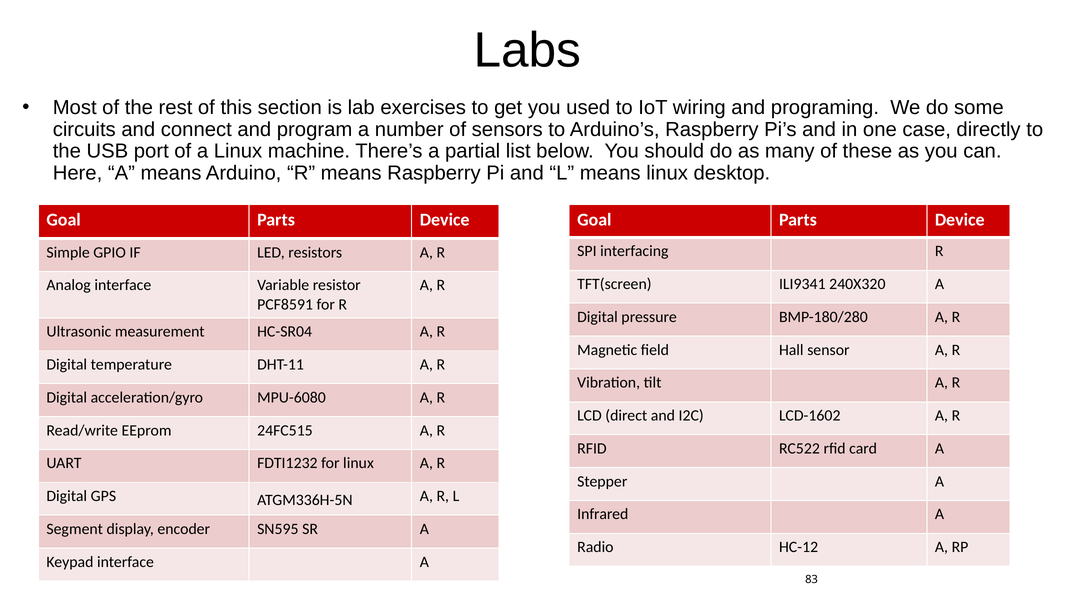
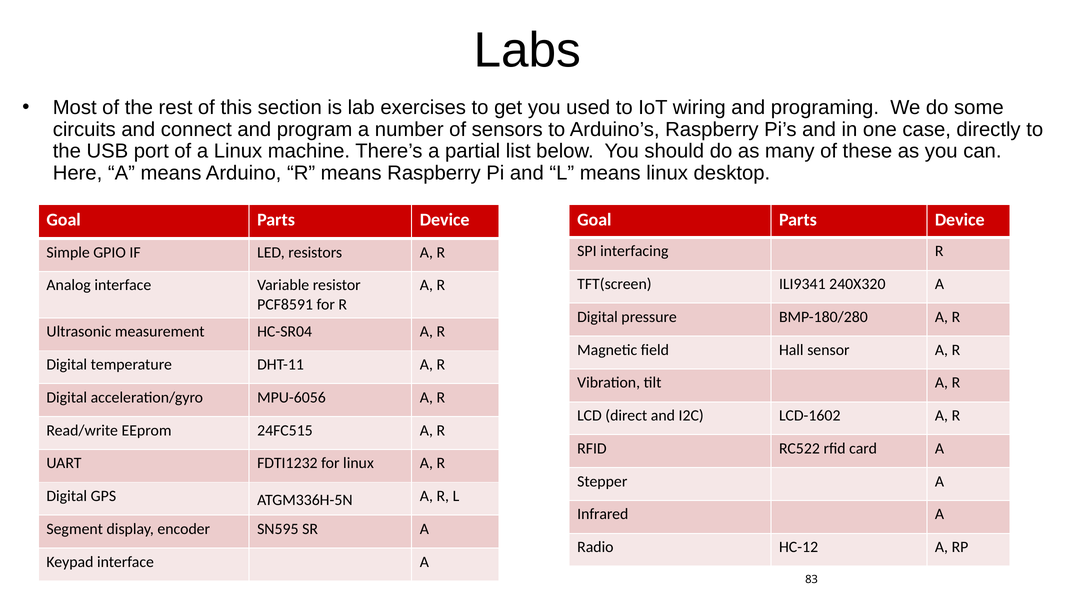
MPU-6080: MPU-6080 -> MPU-6056
